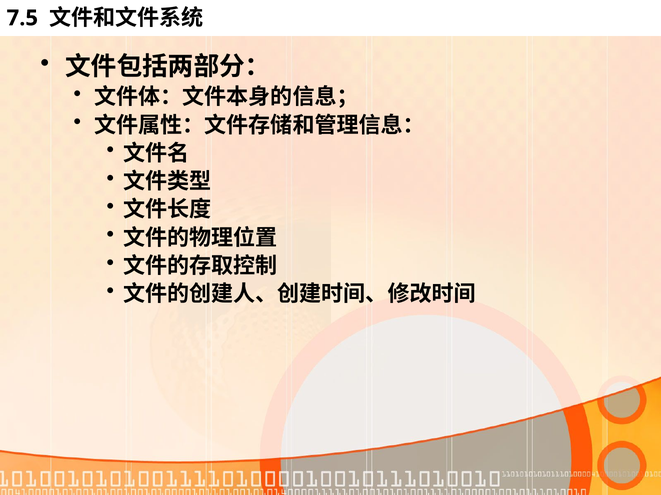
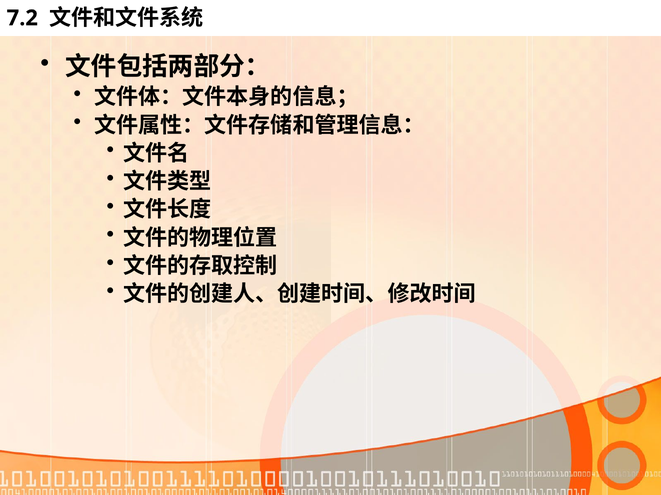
7.5: 7.5 -> 7.2
